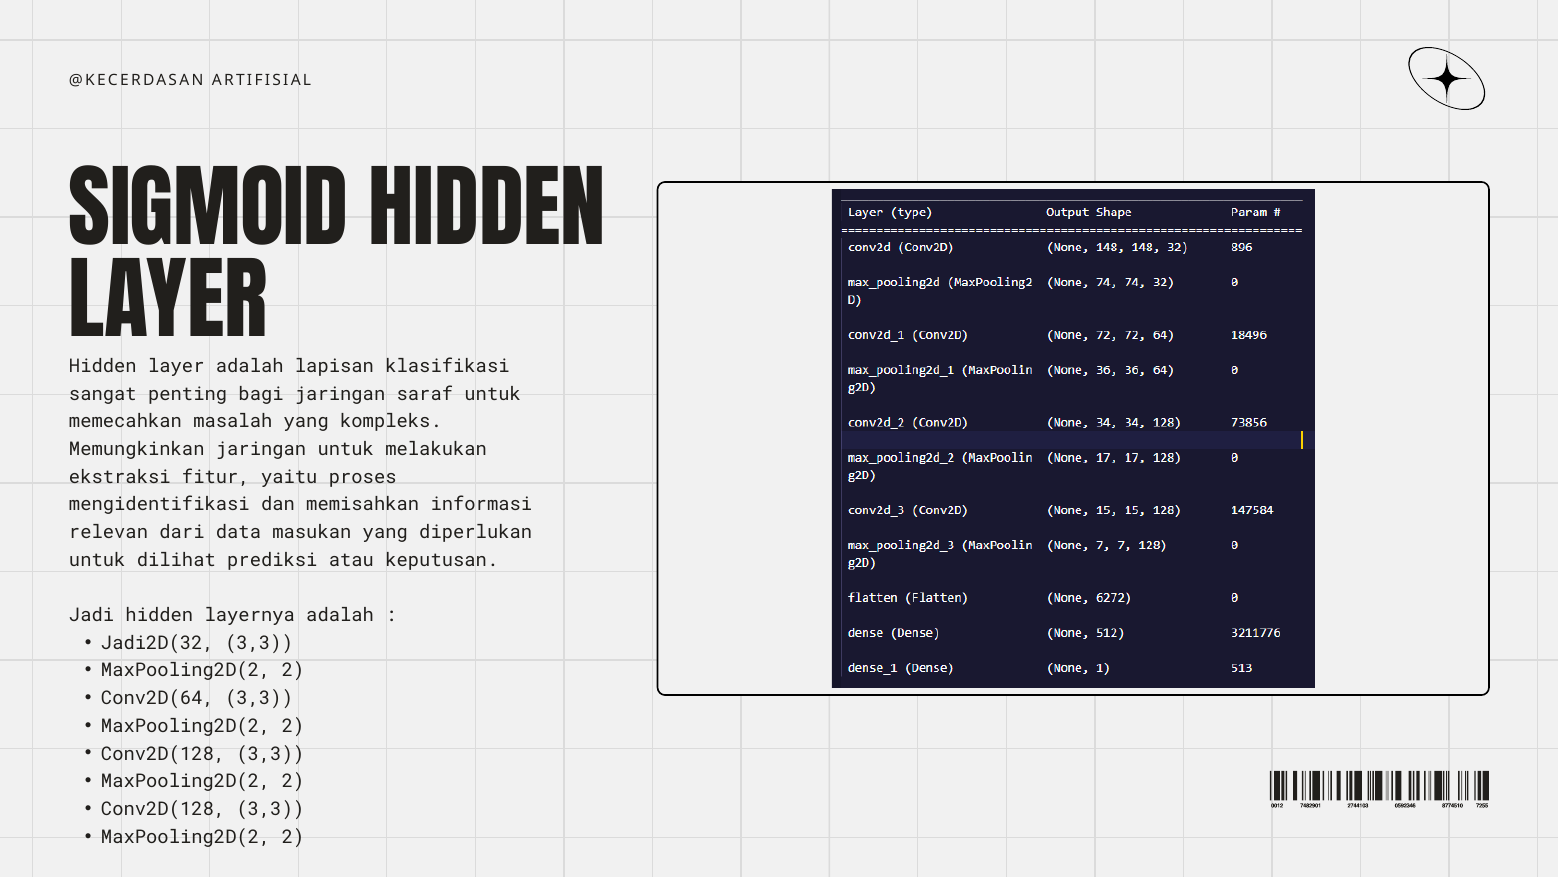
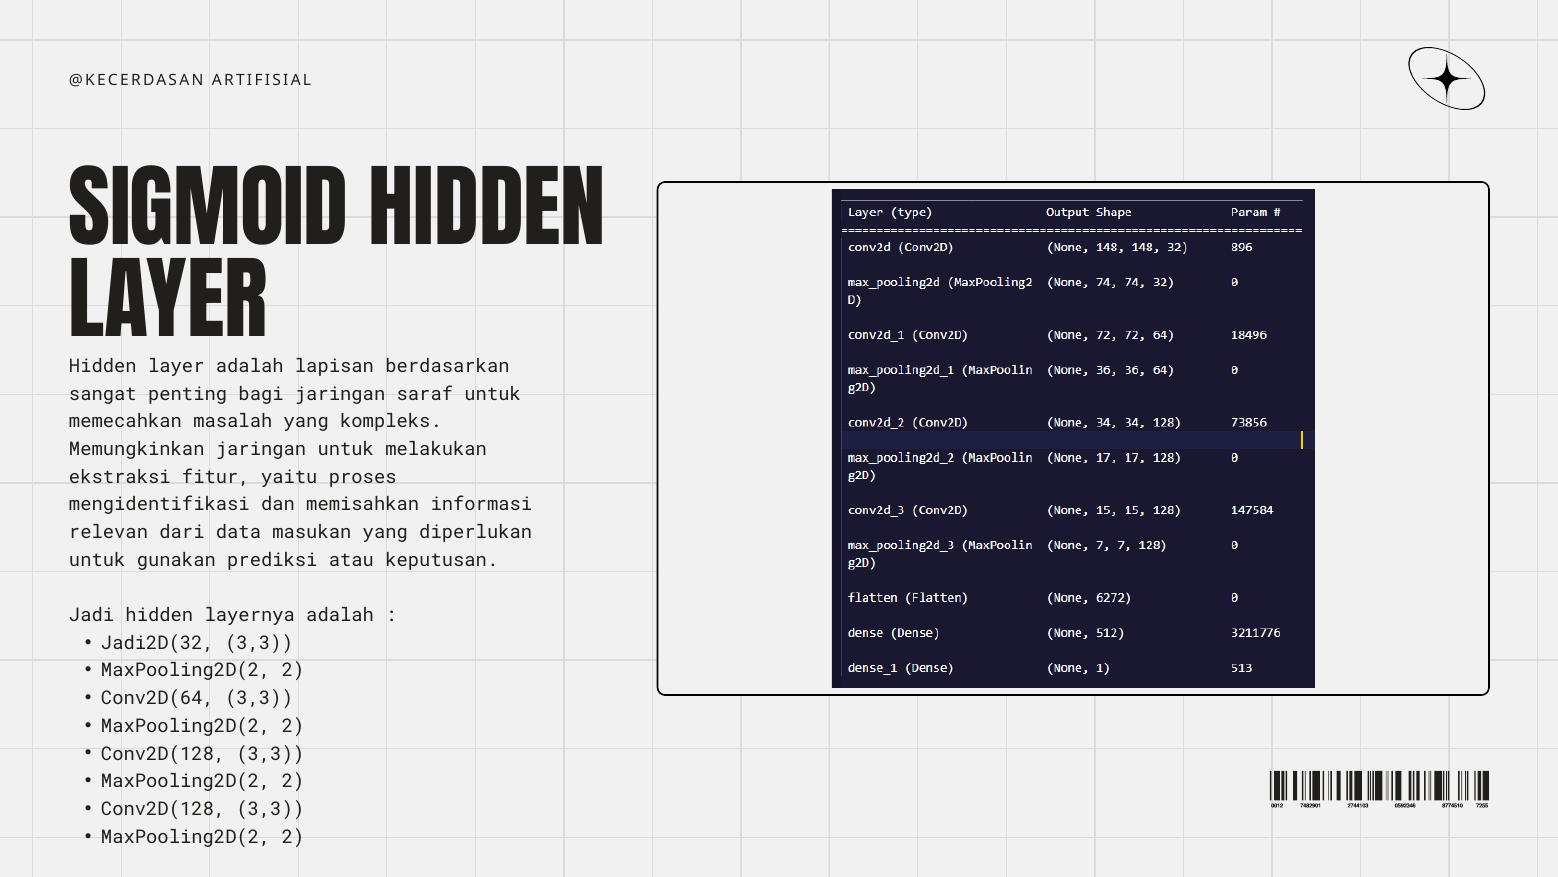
klasifikasi: klasifikasi -> berdasarkan
dilihat: dilihat -> gunakan
